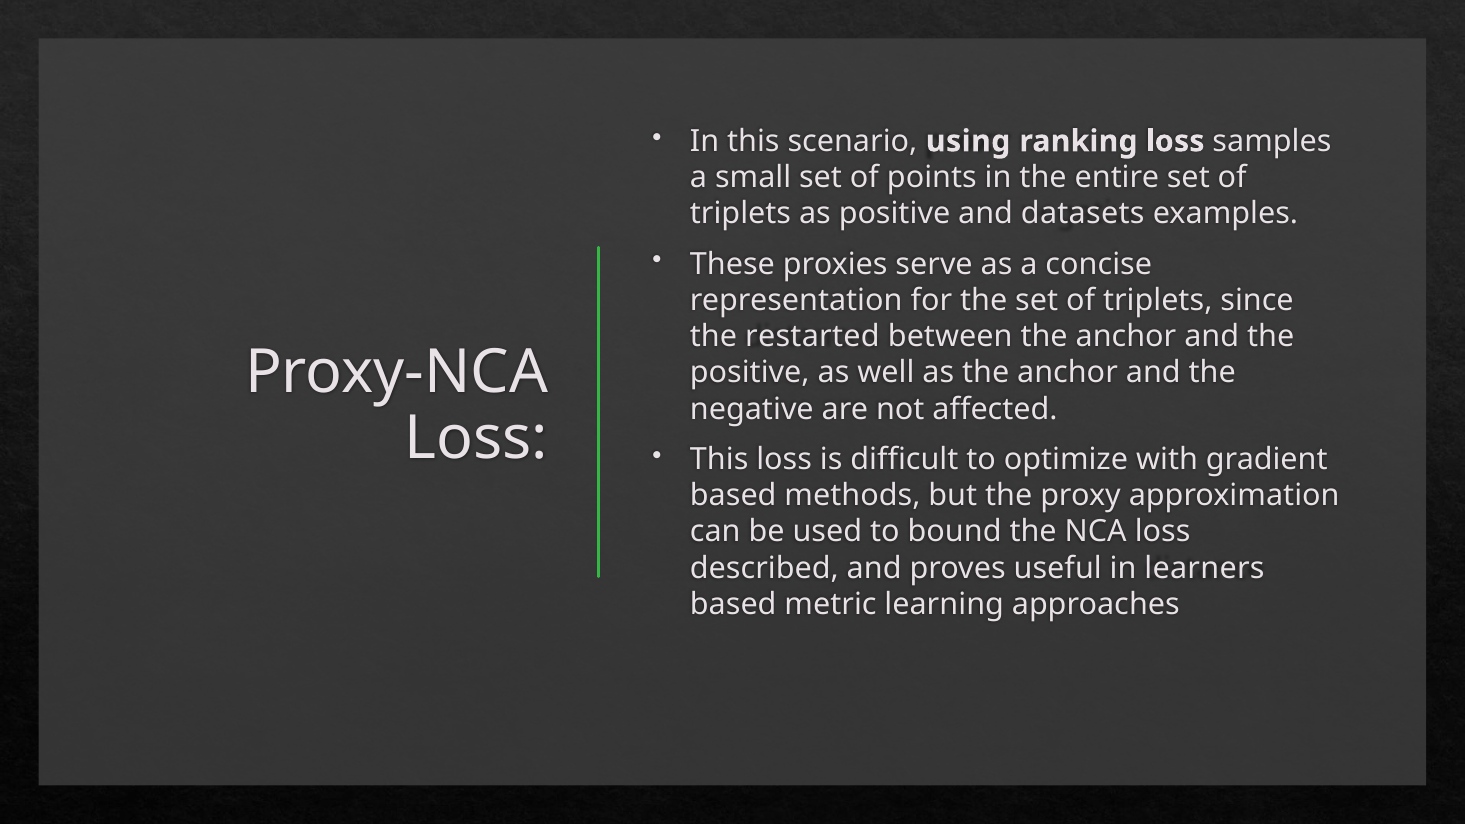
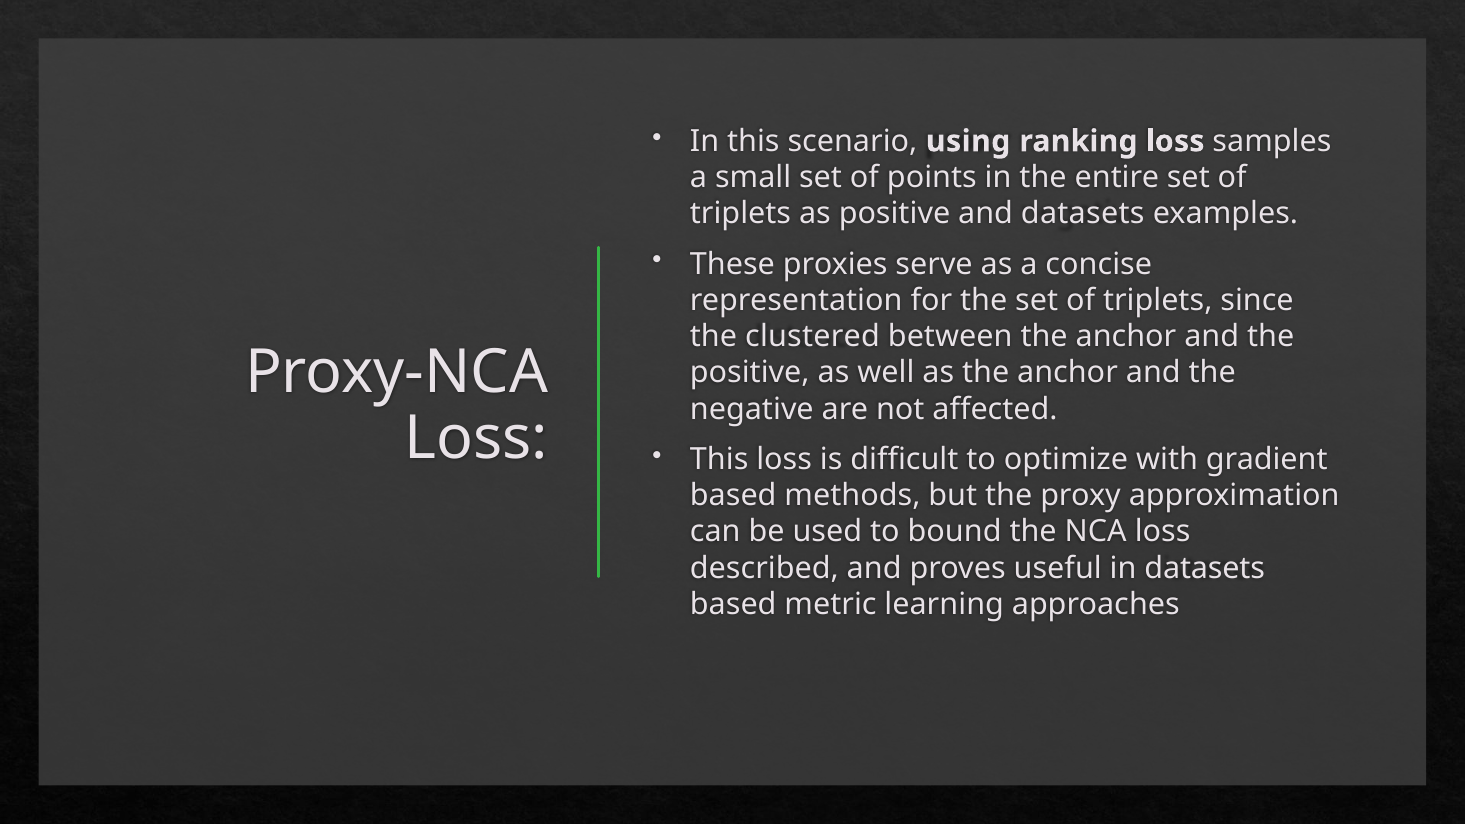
restarted: restarted -> clustered
in learners: learners -> datasets
